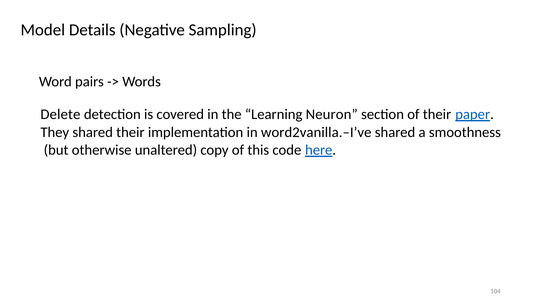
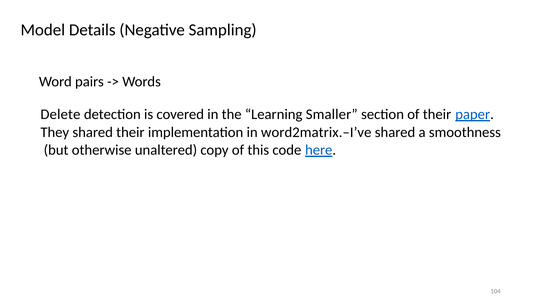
Neuron: Neuron -> Smaller
word2vanilla.–I’ve: word2vanilla.–I’ve -> word2matrix.–I’ve
